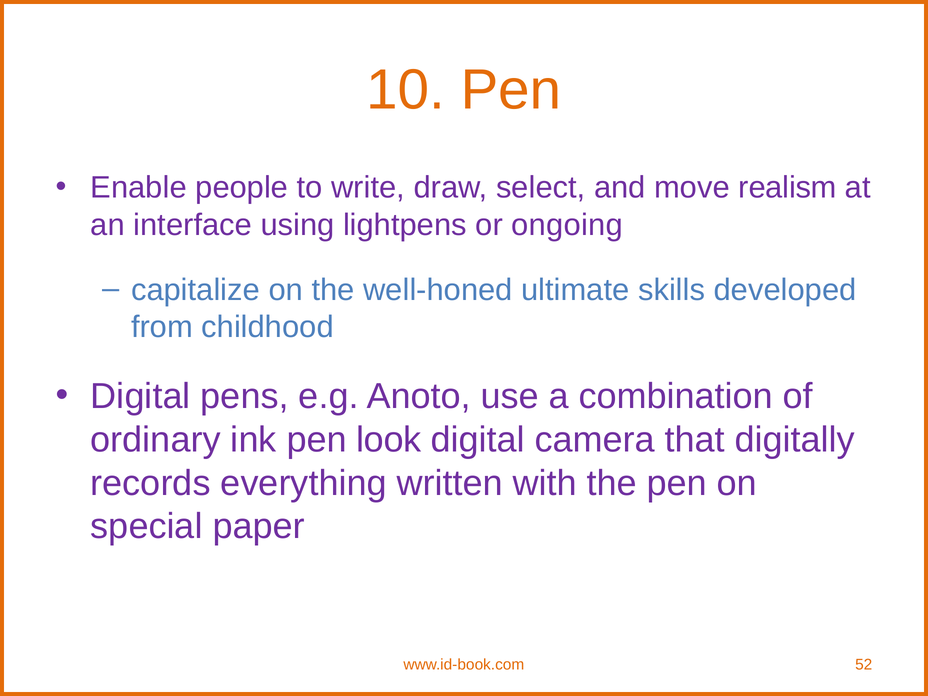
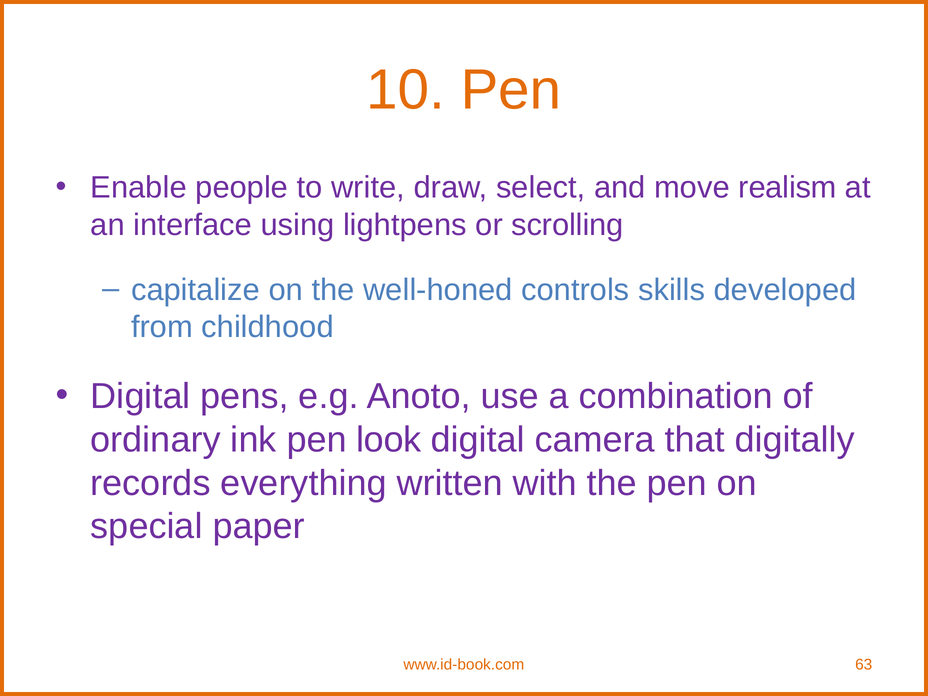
ongoing: ongoing -> scrolling
ultimate: ultimate -> controls
52: 52 -> 63
